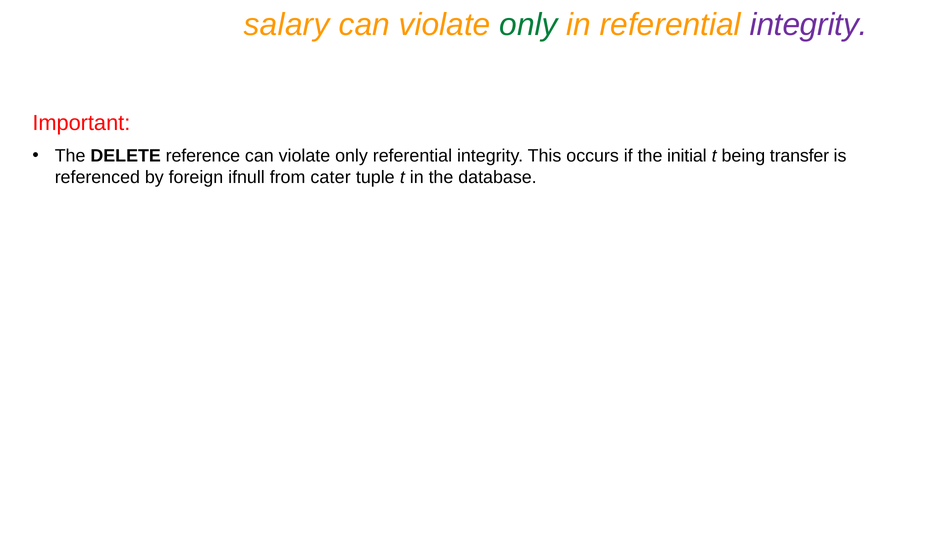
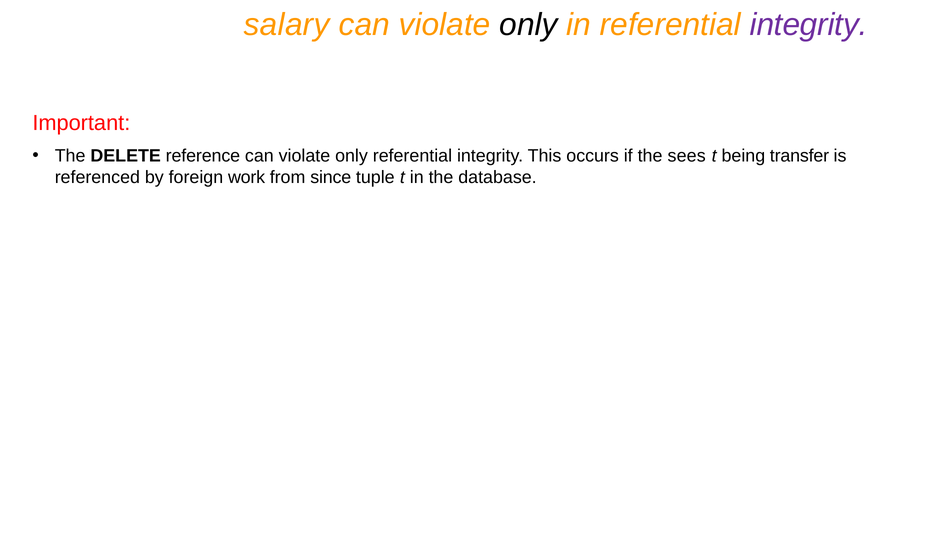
only at (528, 25) colour: green -> black
initial: initial -> sees
ifnull: ifnull -> work
cater: cater -> since
